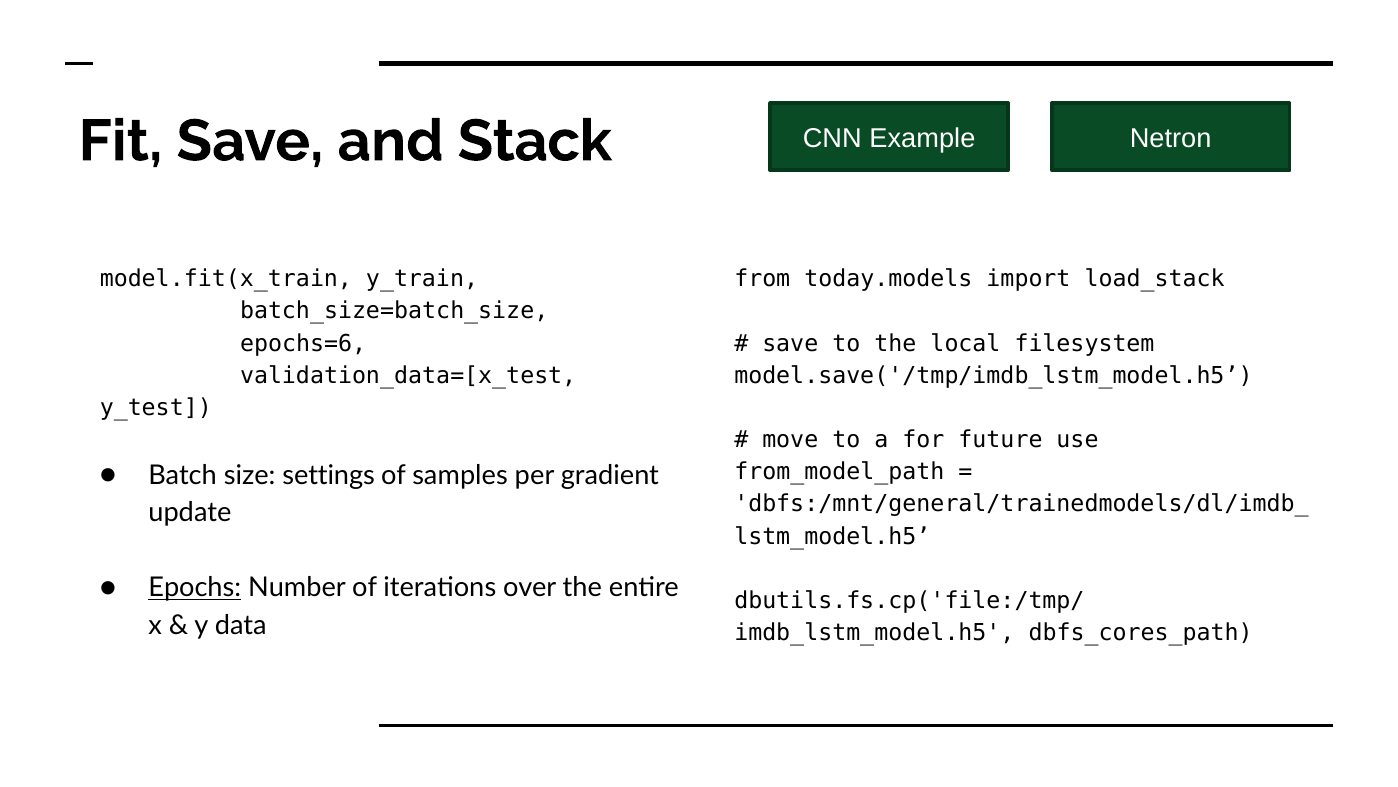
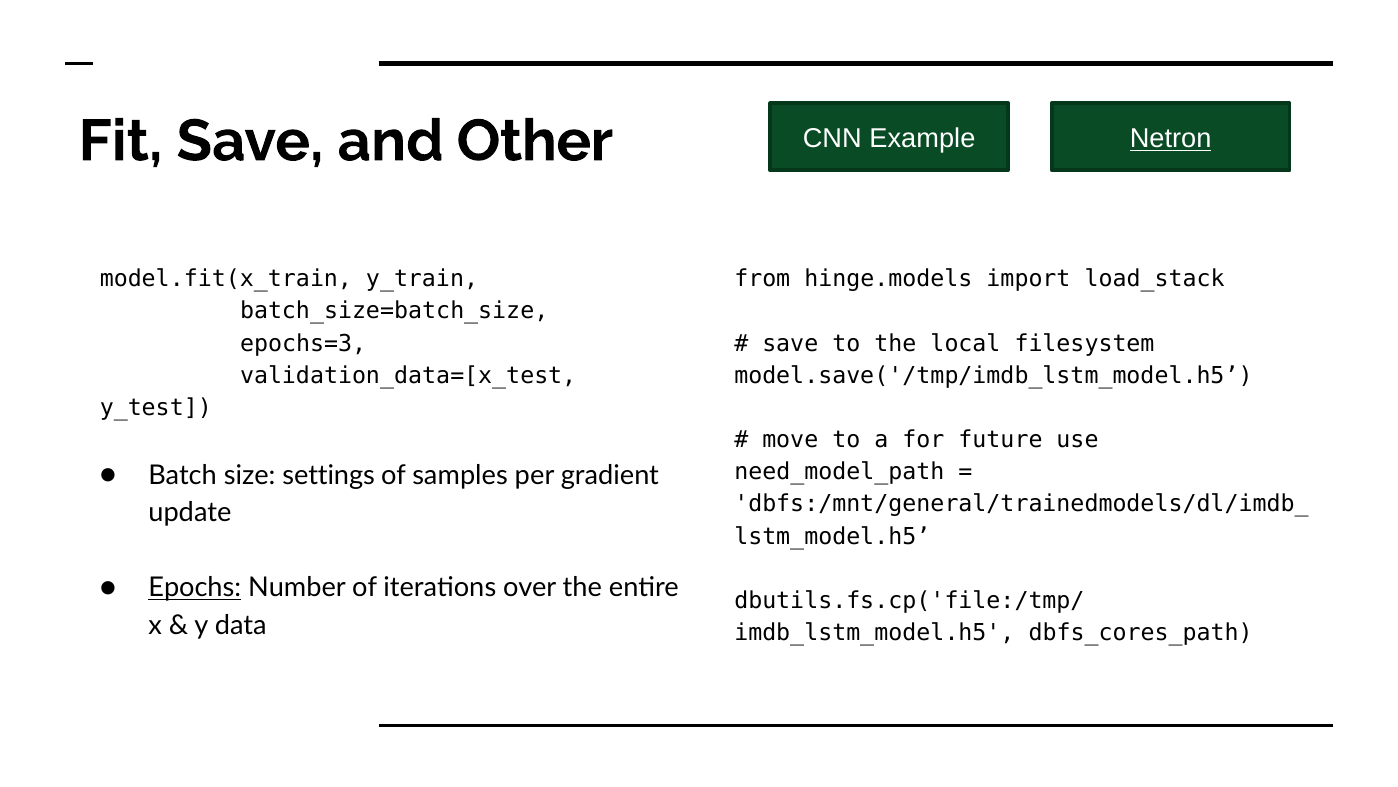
Stack: Stack -> Other
Netron underline: none -> present
today.models: today.models -> hinge.models
epochs=6: epochs=6 -> epochs=3
from_model_path: from_model_path -> need_model_path
